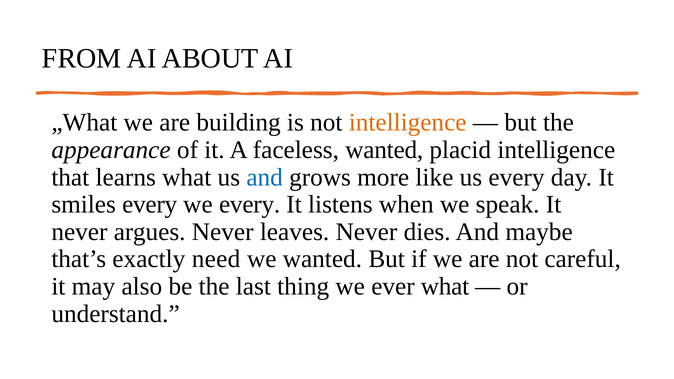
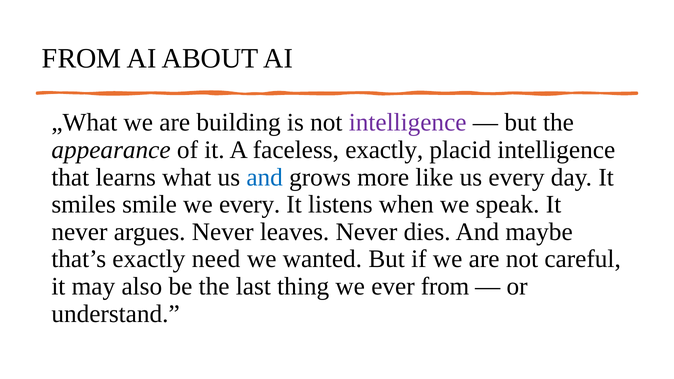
intelligence at (408, 123) colour: orange -> purple
faceless wanted: wanted -> exactly
smiles every: every -> smile
ever what: what -> from
